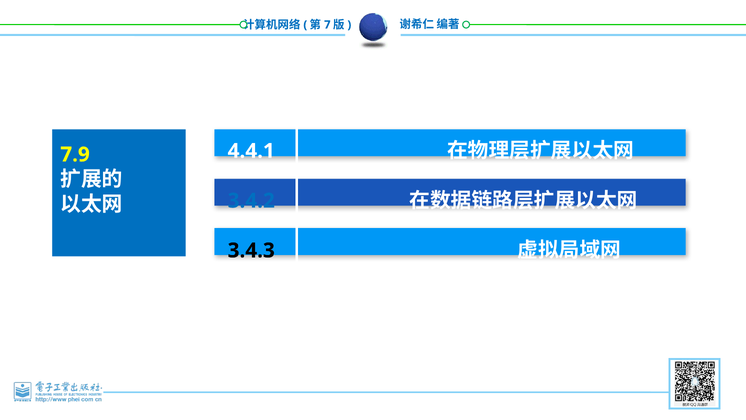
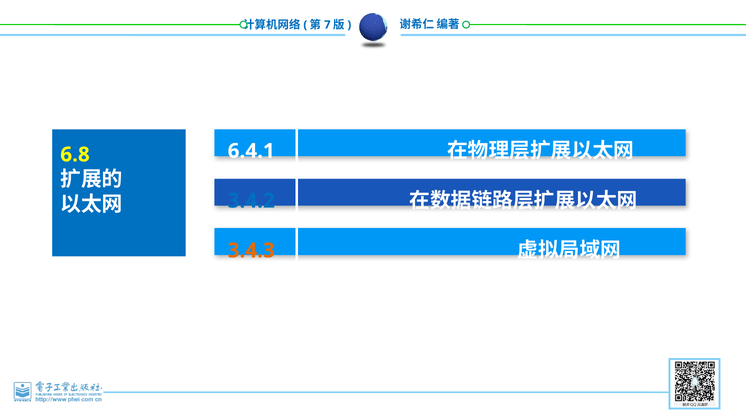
4.4.1: 4.4.1 -> 6.4.1
7.9: 7.9 -> 6.8
3.4.3 colour: black -> orange
